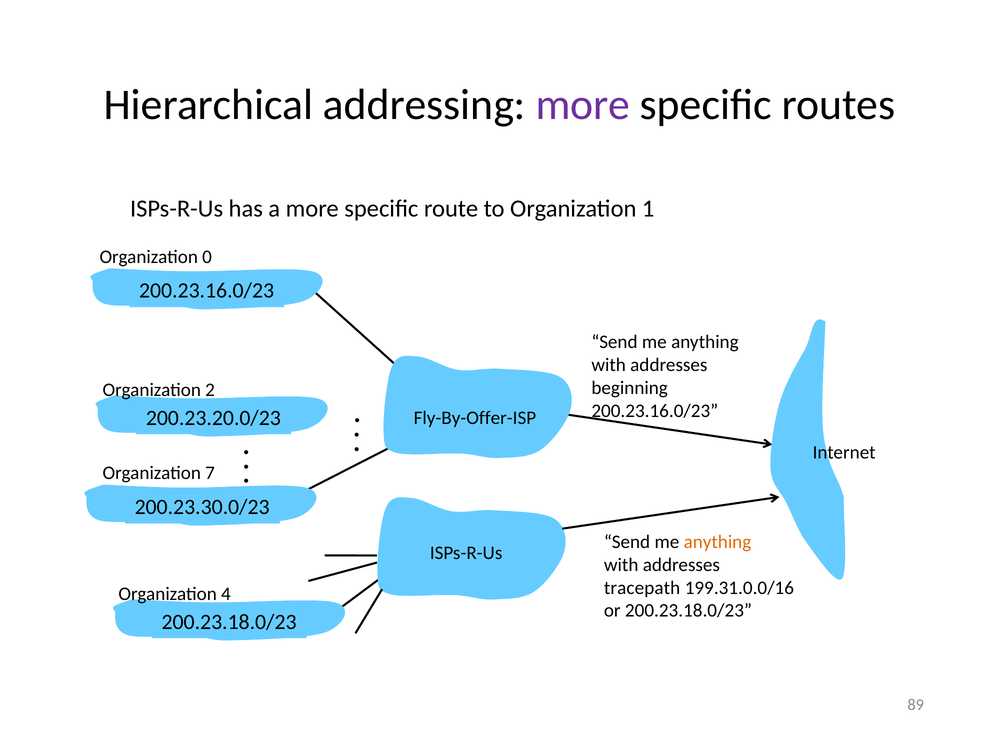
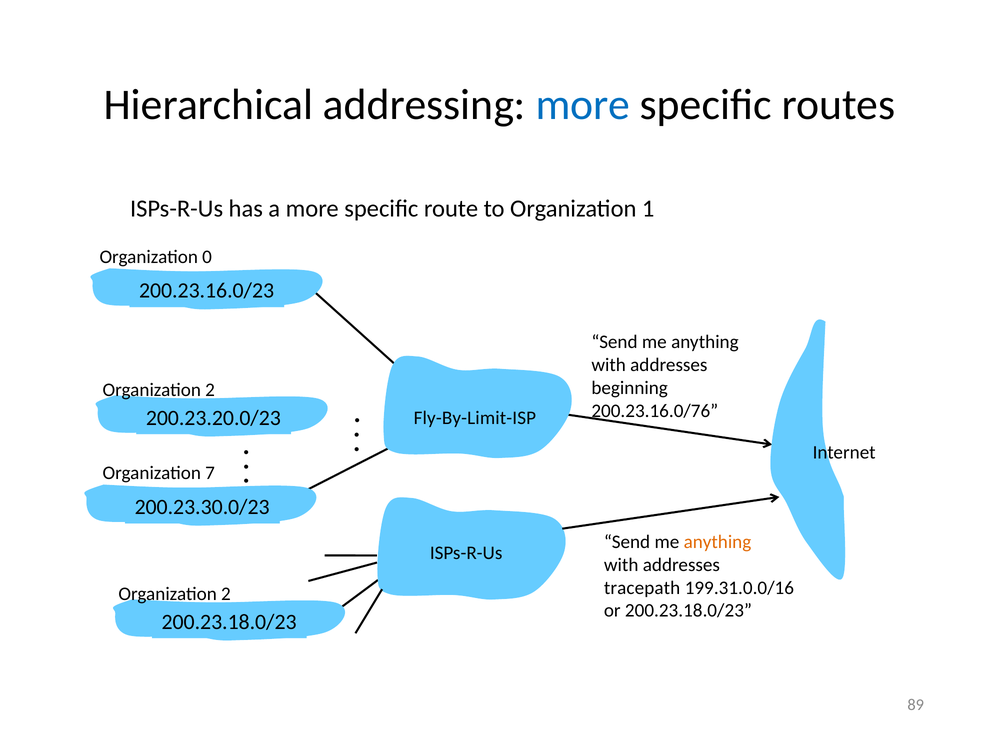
more at (583, 105) colour: purple -> blue
200.23.16.0/23 at (655, 410): 200.23.16.0/23 -> 200.23.16.0/76
Fly-By-Offer-ISP: Fly-By-Offer-ISP -> Fly-By-Limit-ISP
4 at (226, 593): 4 -> 2
